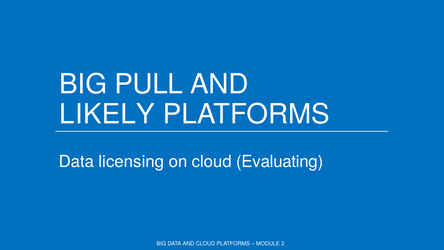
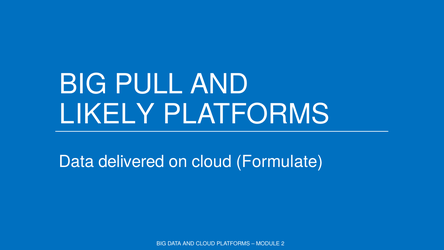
licensing: licensing -> delivered
Evaluating: Evaluating -> Formulate
